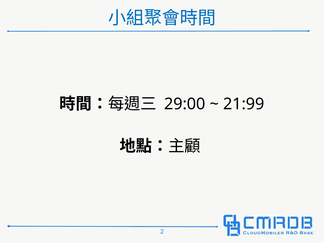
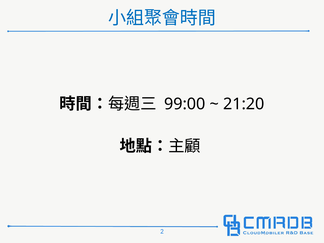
29:00: 29:00 -> 99:00
21:99: 21:99 -> 21:20
